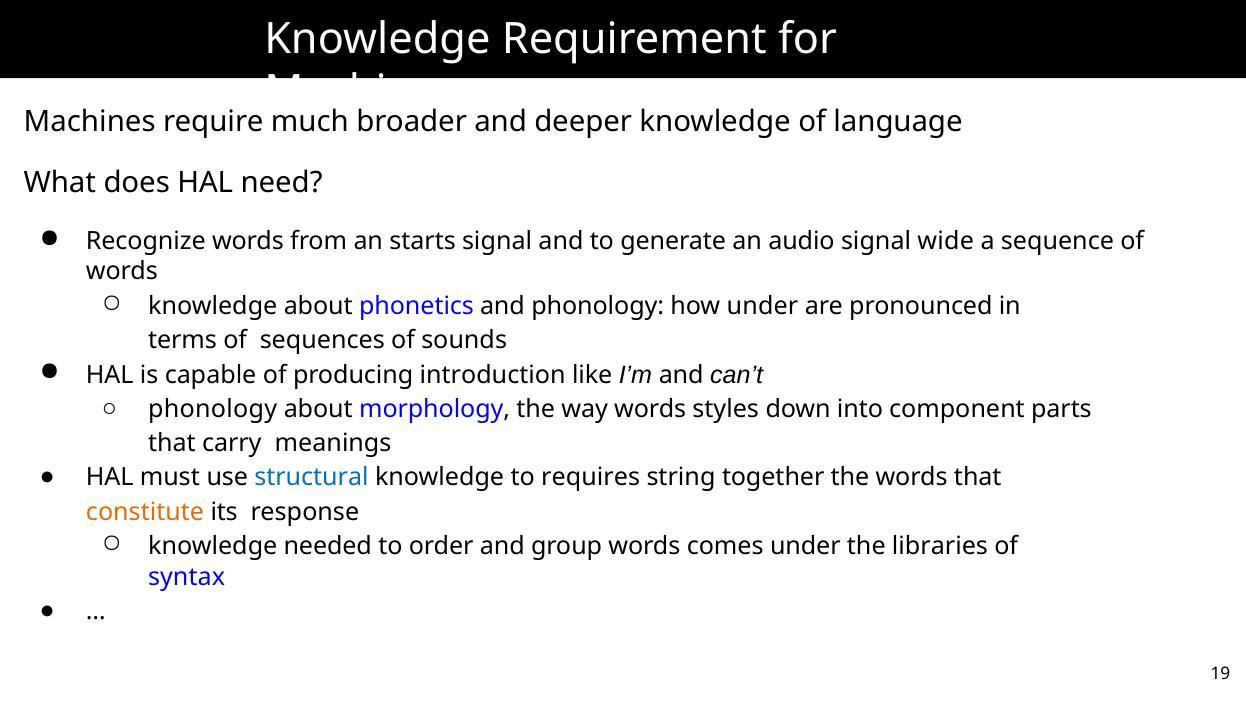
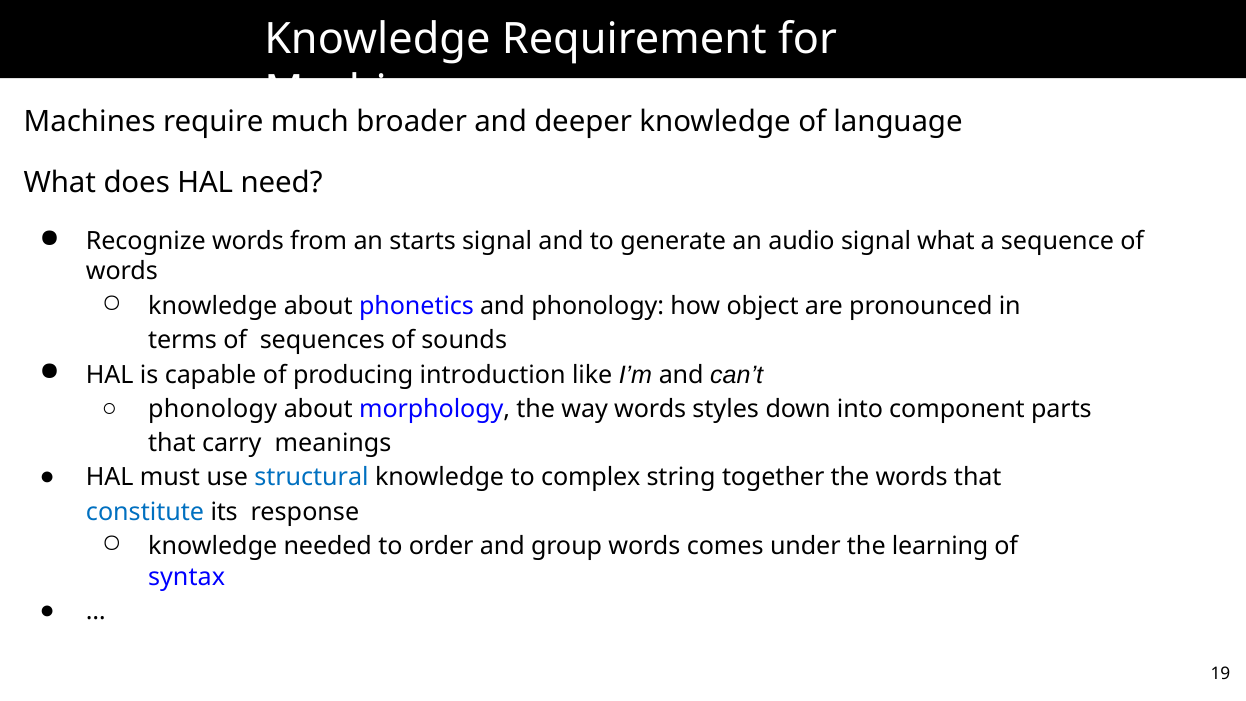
signal wide: wide -> what
how under: under -> object
requires: requires -> complex
constitute colour: orange -> blue
libraries: libraries -> learning
